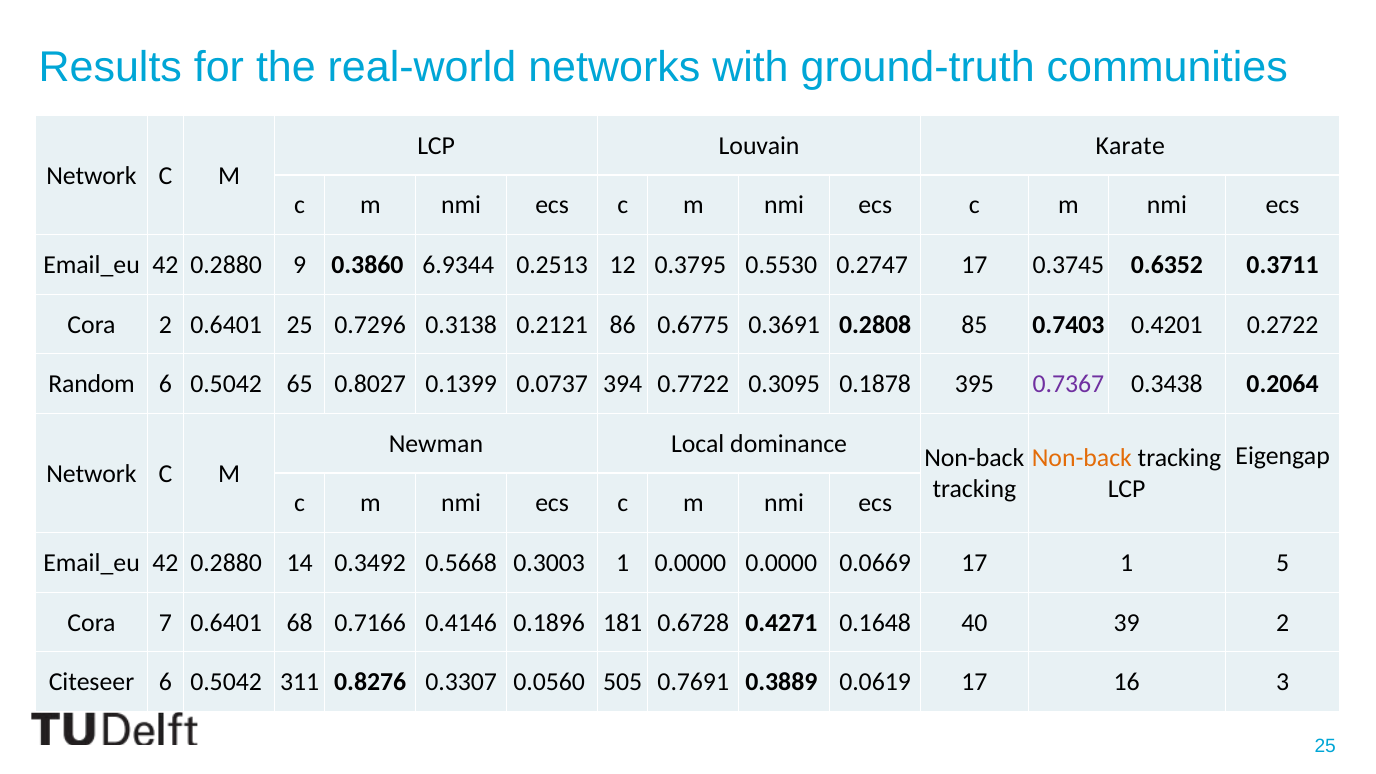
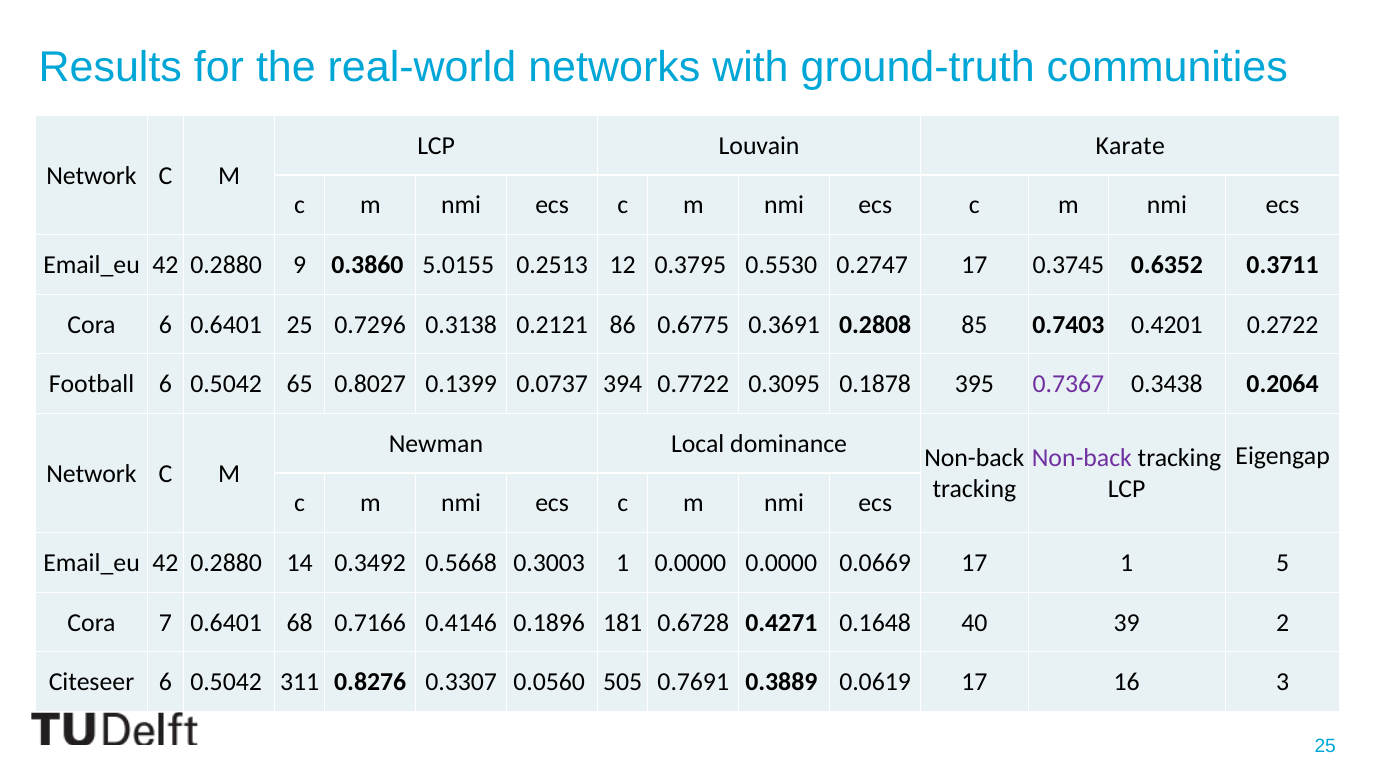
6.9344: 6.9344 -> 5.0155
Cora 2: 2 -> 6
Random: Random -> Football
Non-back at (1082, 458) colour: orange -> purple
